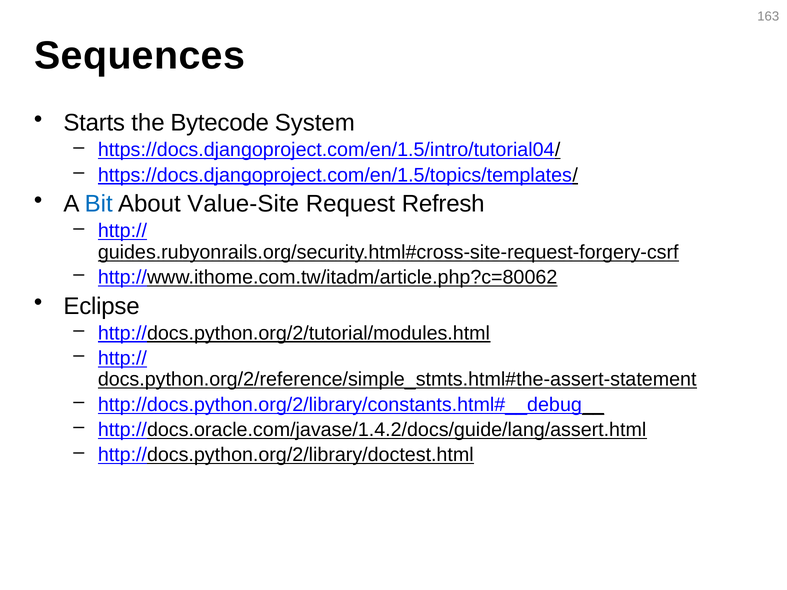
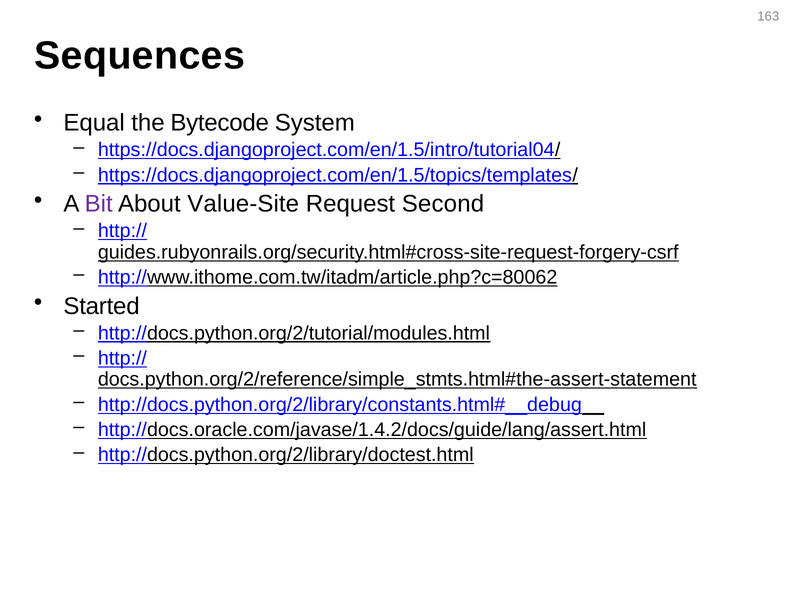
Starts: Starts -> Equal
Bit colour: blue -> purple
Refresh: Refresh -> Second
Eclipse: Eclipse -> Started
